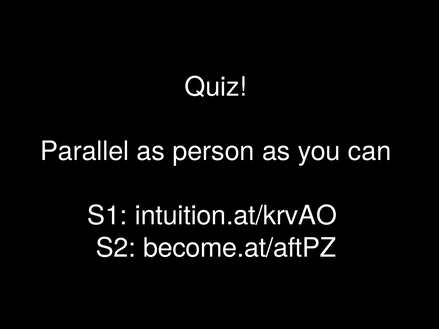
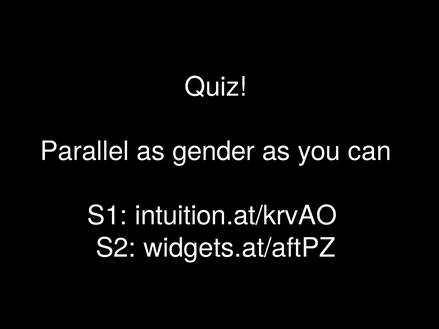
person: person -> gender
become.at/aftPZ: become.at/aftPZ -> widgets.at/aftPZ
